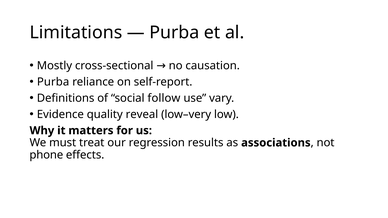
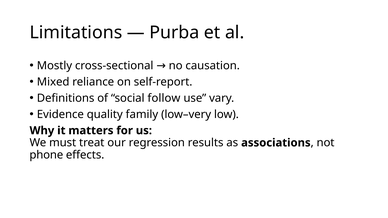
Purba at (53, 82): Purba -> Mixed
reveal: reveal -> family
